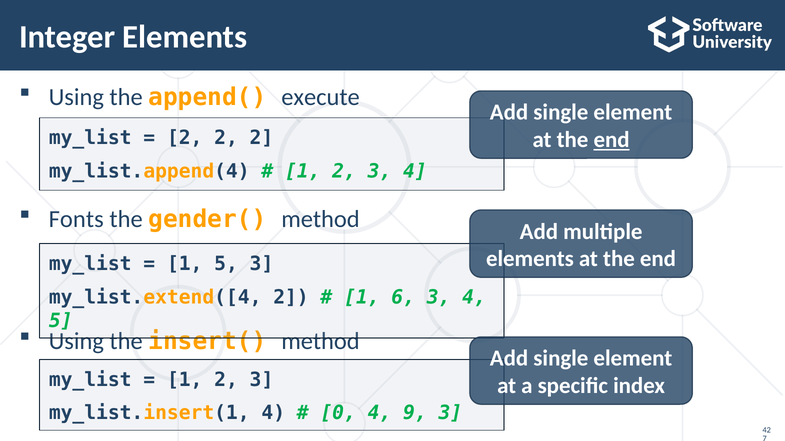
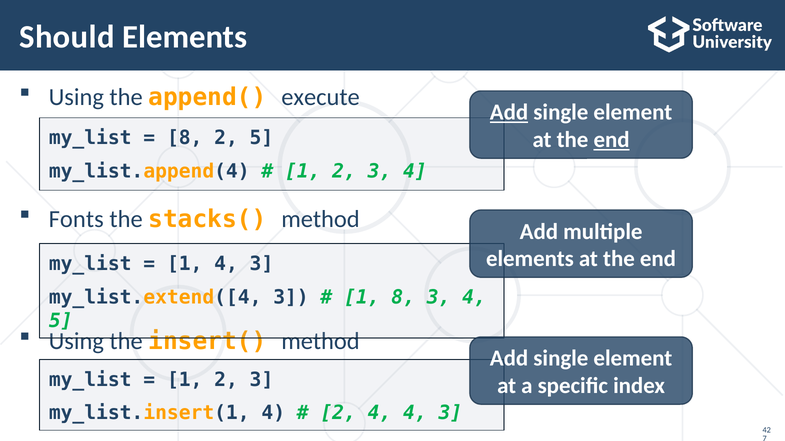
Integer: Integer -> Should
Add at (509, 113) underline: none -> present
2 at (185, 138): 2 -> 8
2 at (261, 138): 2 -> 5
gender(: gender( -> stacks(
1 5: 5 -> 4
my_list.extend([4 2: 2 -> 3
1 6: 6 -> 8
0 at (338, 413): 0 -> 2
4 9: 9 -> 4
